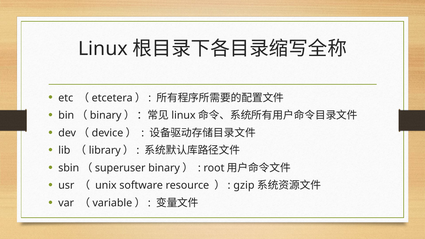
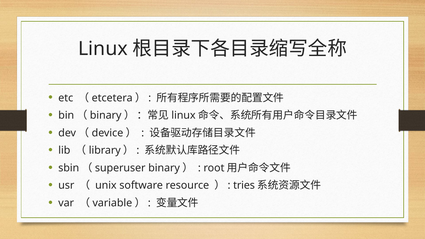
gzip: gzip -> tries
